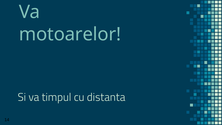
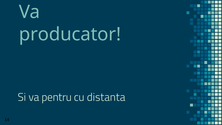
motoarelor: motoarelor -> producator
timpul: timpul -> pentru
